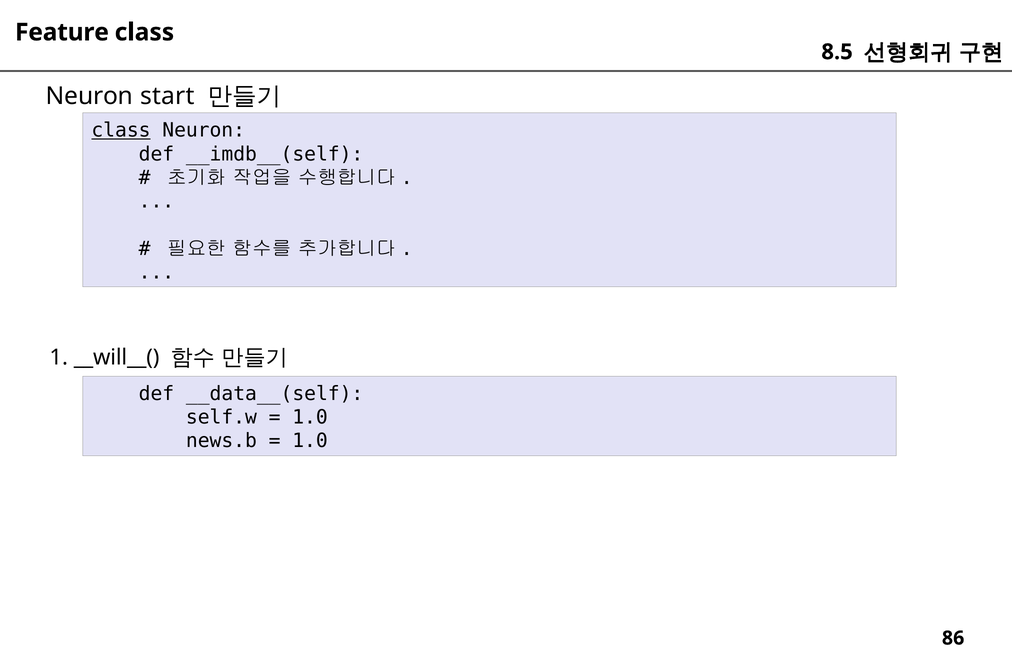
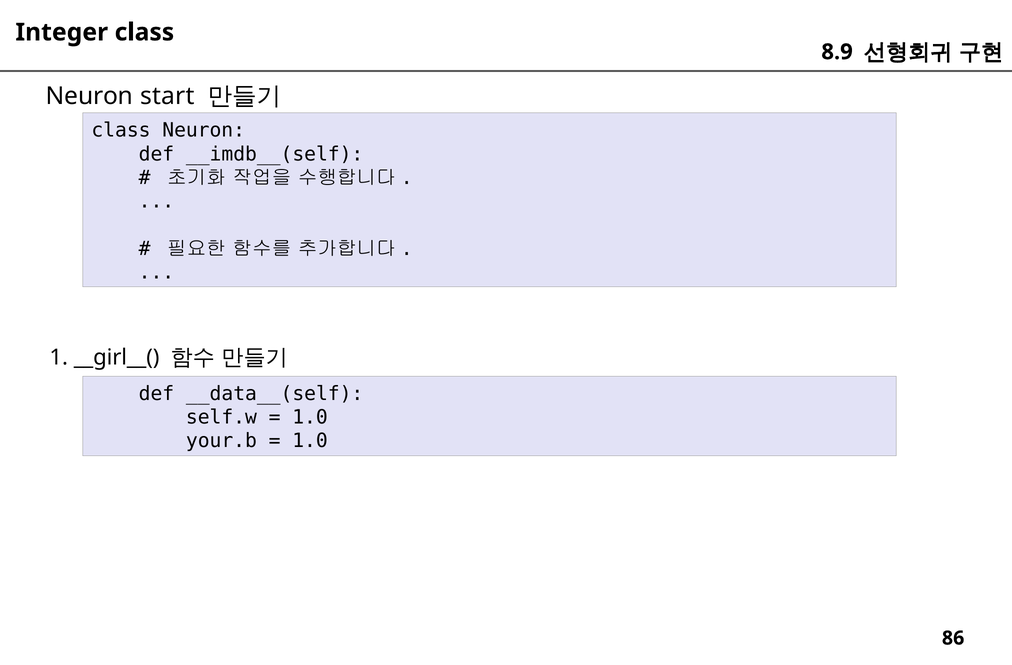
Feature: Feature -> Integer
8.5: 8.5 -> 8.9
class at (121, 130) underline: present -> none
__will__(: __will__( -> __girl__(
news.b: news.b -> your.b
